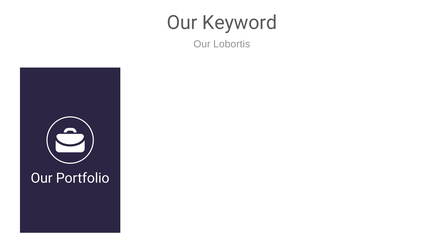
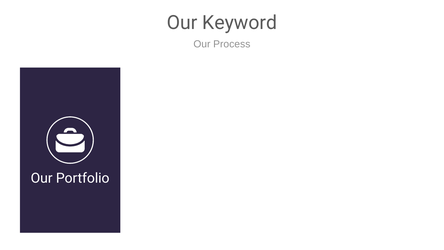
Lobortis: Lobortis -> Process
